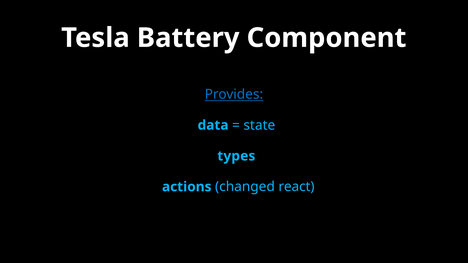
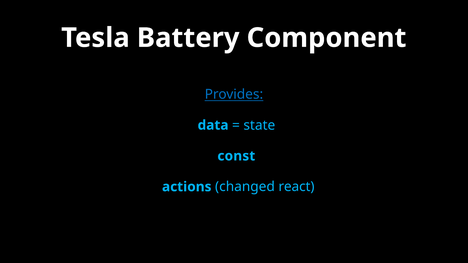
types: types -> const
